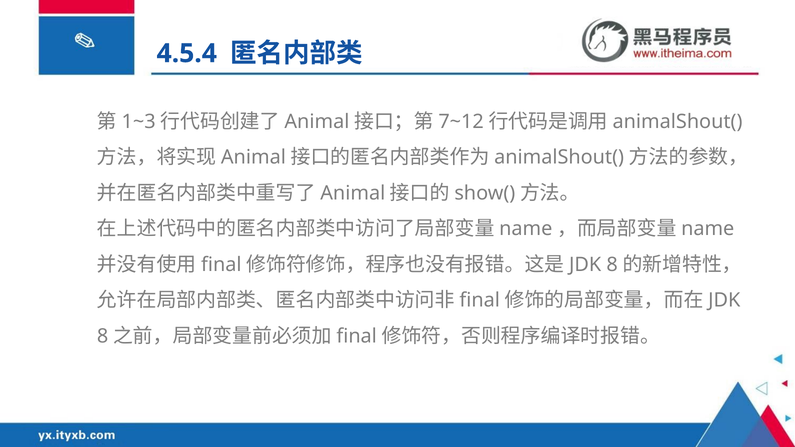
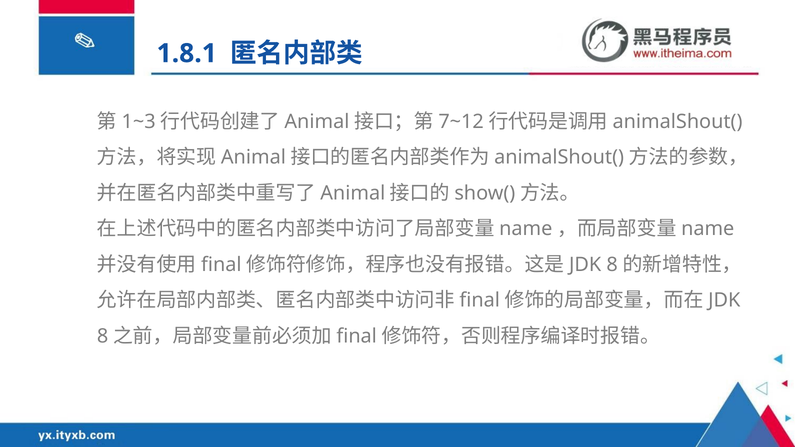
4.5.4: 4.5.4 -> 1.8.1
